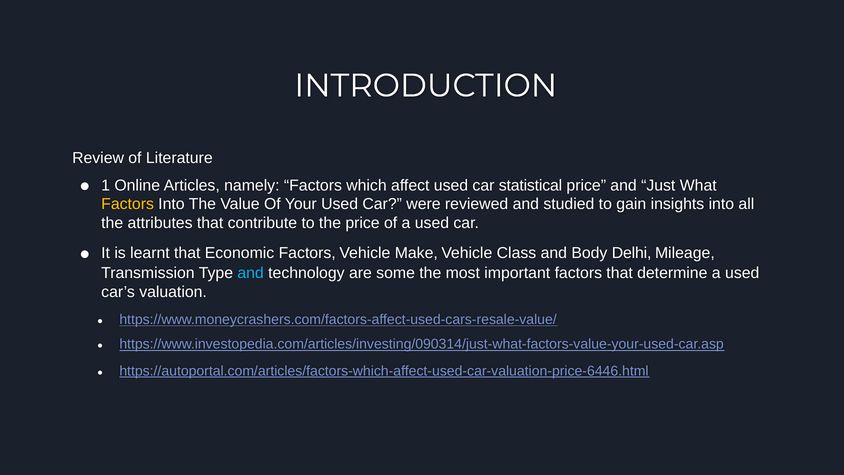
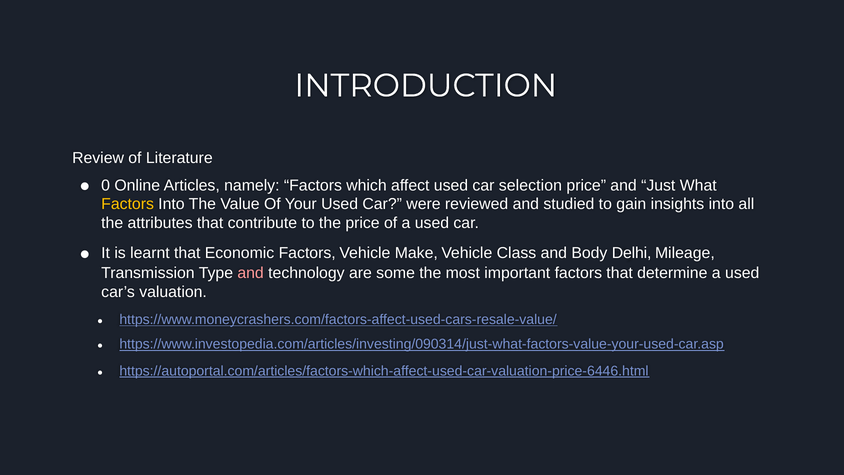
1: 1 -> 0
statistical: statistical -> selection
and at (251, 273) colour: light blue -> pink
